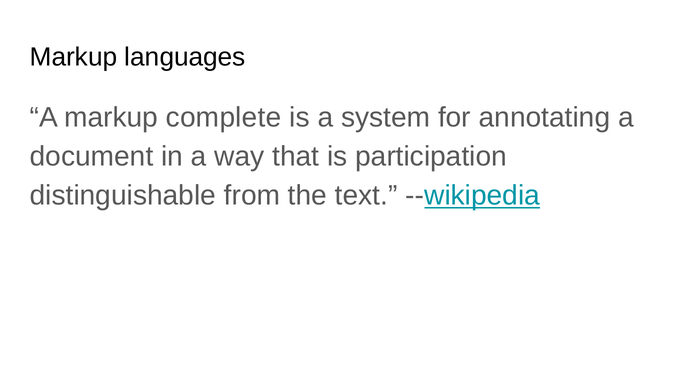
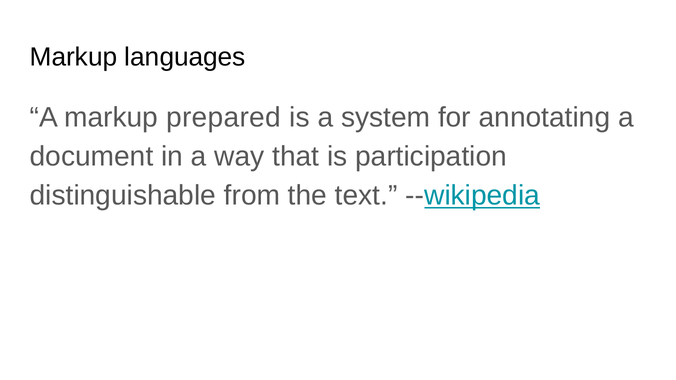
complete: complete -> prepared
